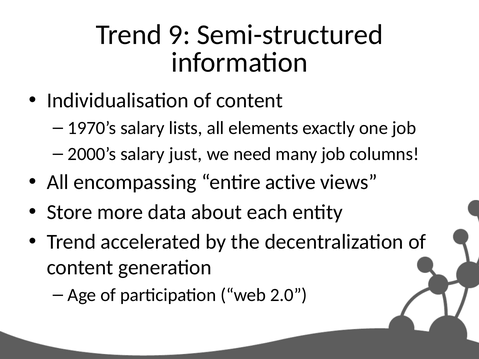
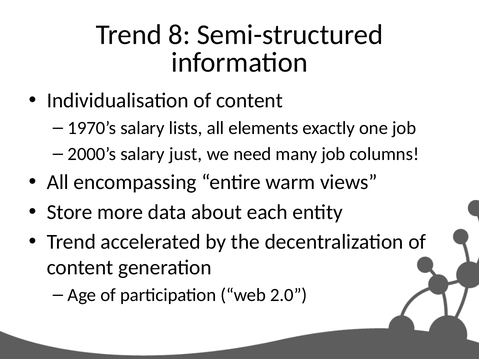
9: 9 -> 8
active: active -> warm
